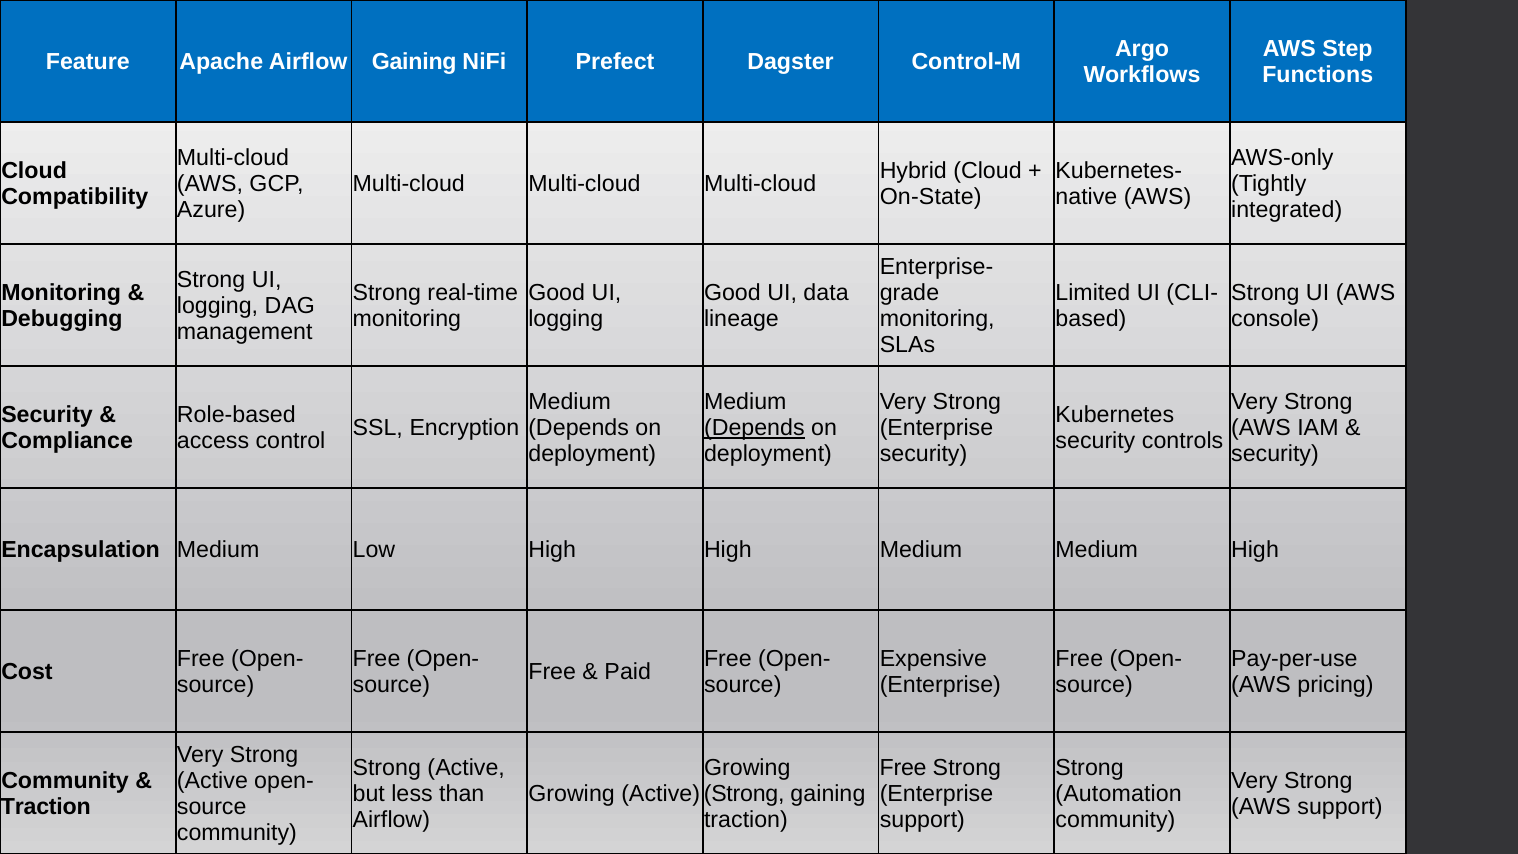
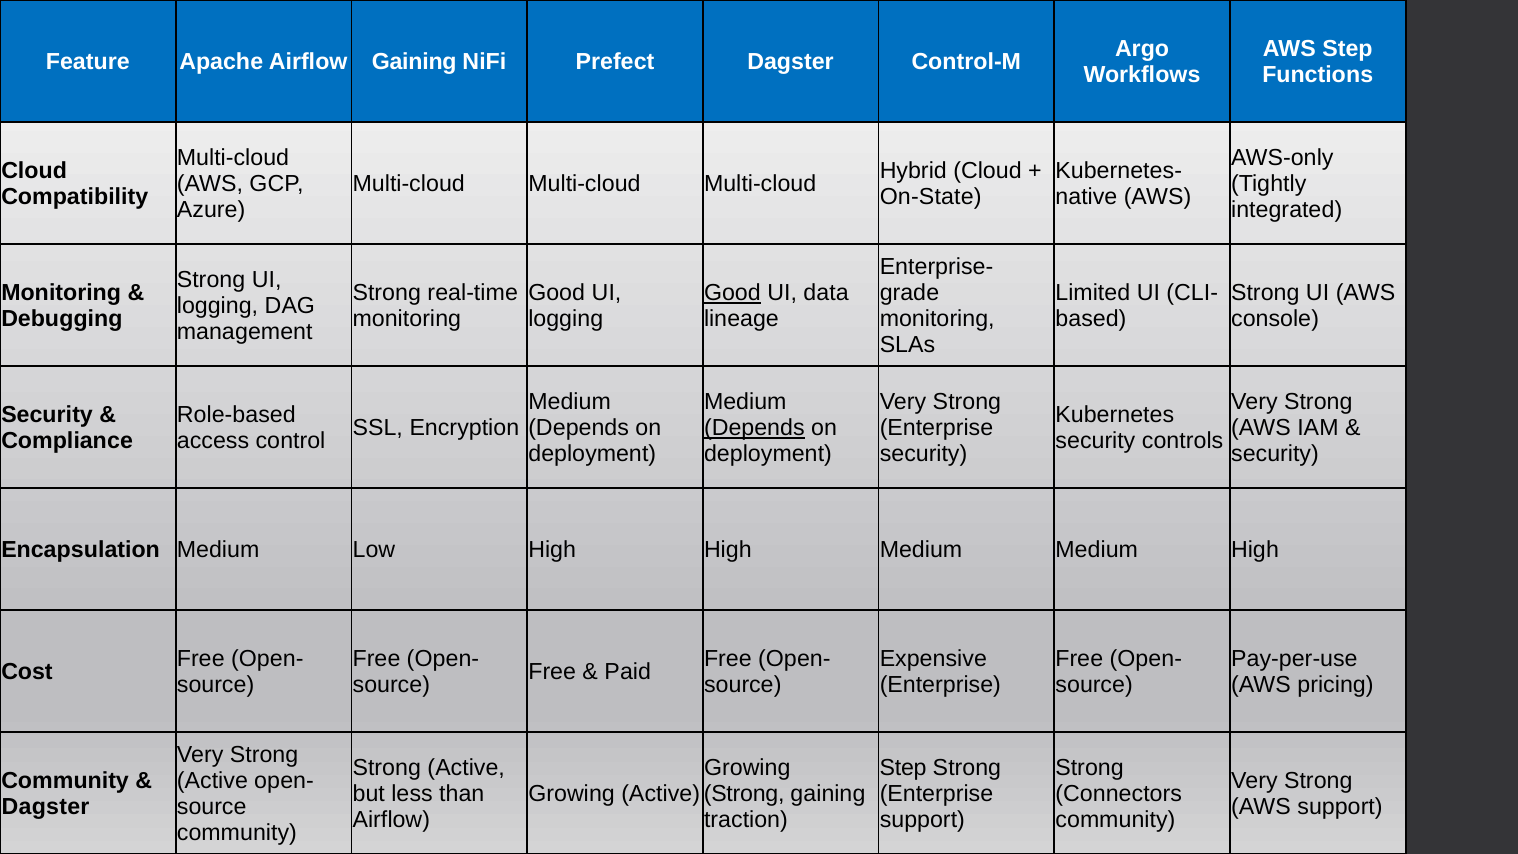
Good at (732, 293) underline: none -> present
Free at (903, 768): Free -> Step
Automation: Automation -> Connectors
Traction at (46, 807): Traction -> Dagster
